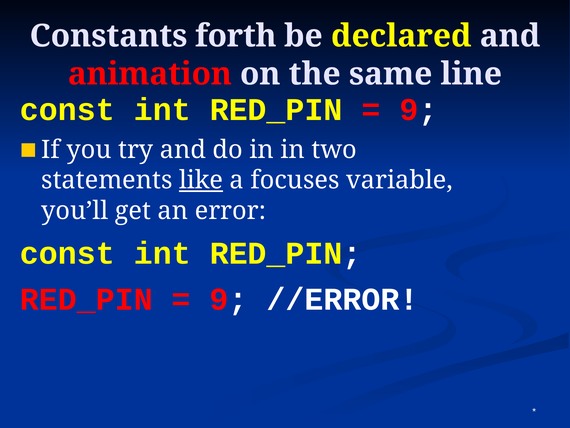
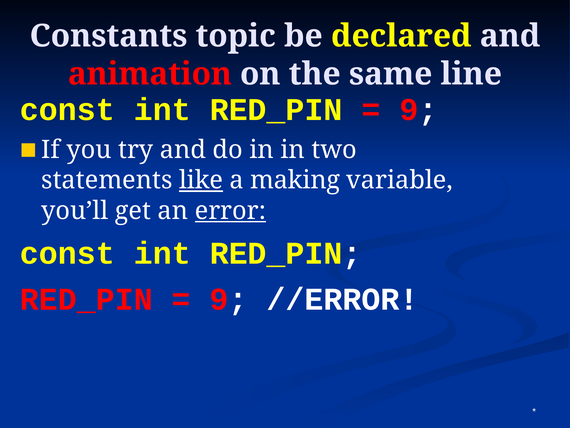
forth: forth -> topic
focuses: focuses -> making
error underline: none -> present
